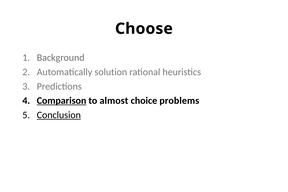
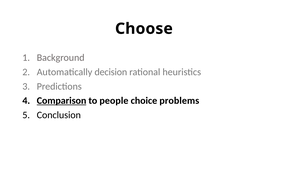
solution: solution -> decision
almost: almost -> people
Conclusion underline: present -> none
